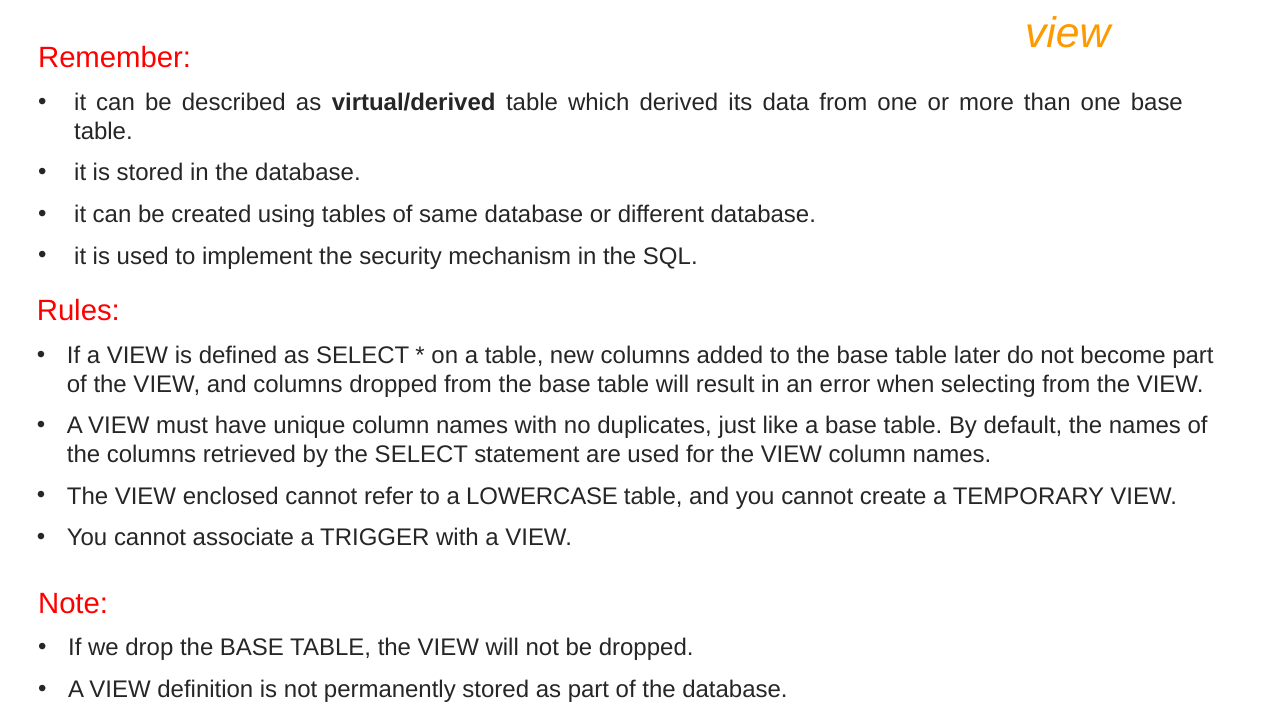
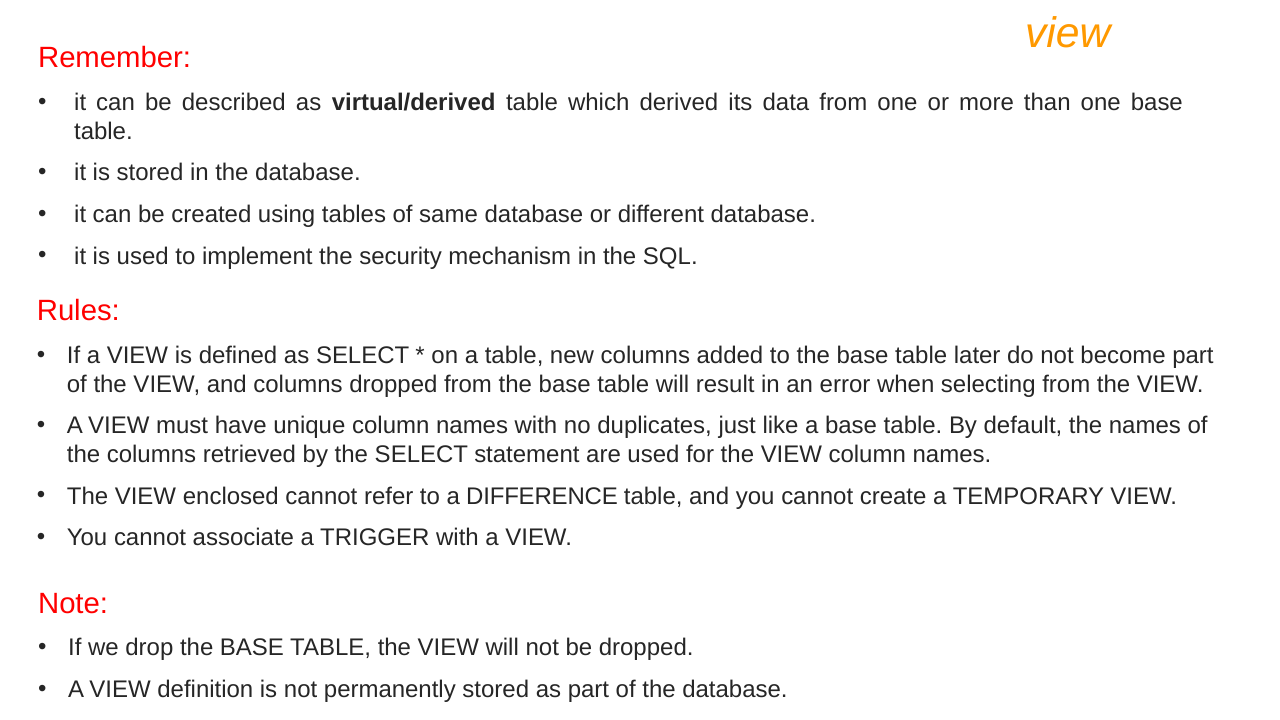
LOWERCASE: LOWERCASE -> DIFFERENCE
